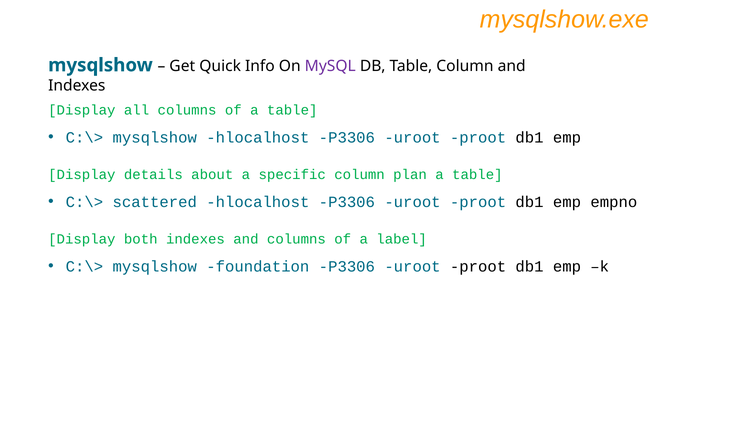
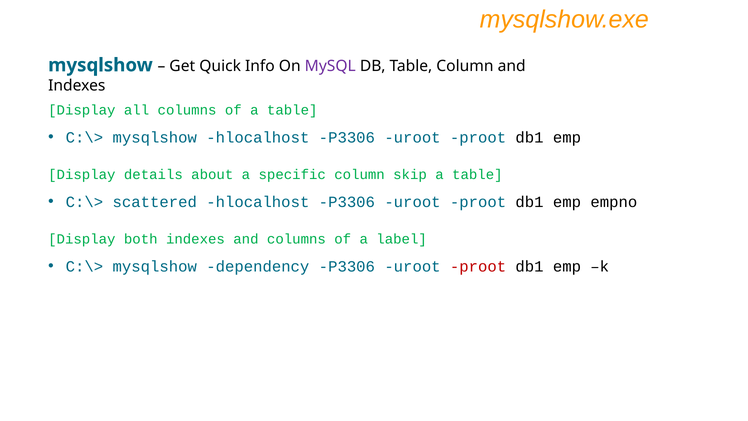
plan: plan -> skip
foundation: foundation -> dependency
proot at (478, 266) colour: black -> red
